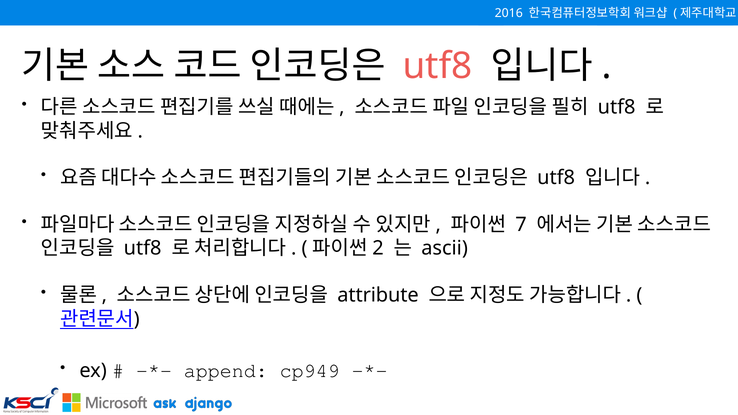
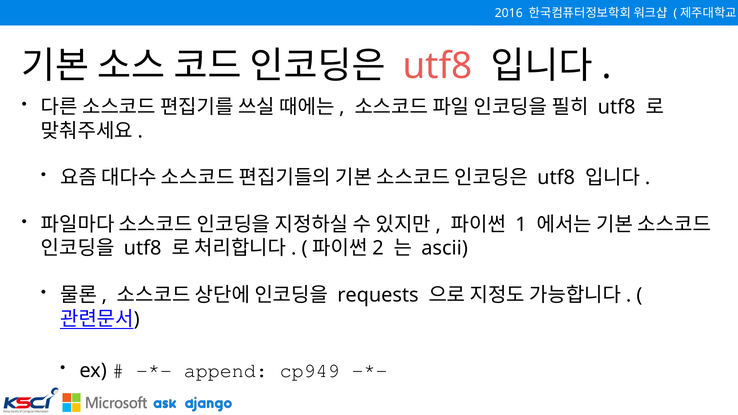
7: 7 -> 1
attribute: attribute -> requests
